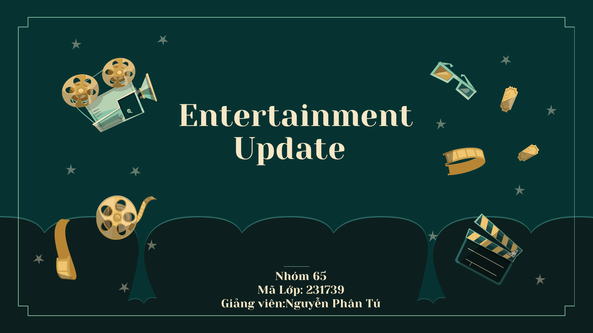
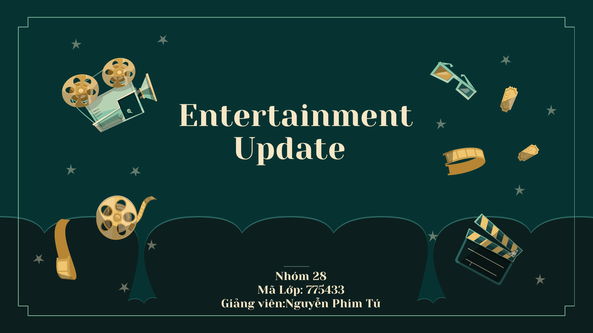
65: 65 -> 28
231739: 231739 -> 775433
Phân: Phân -> Phim
